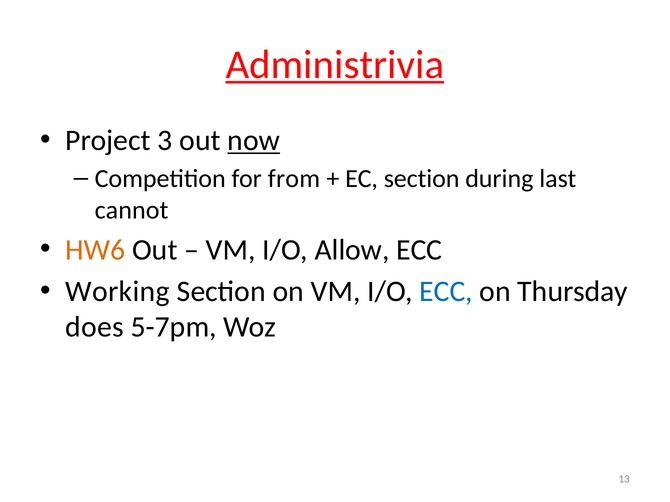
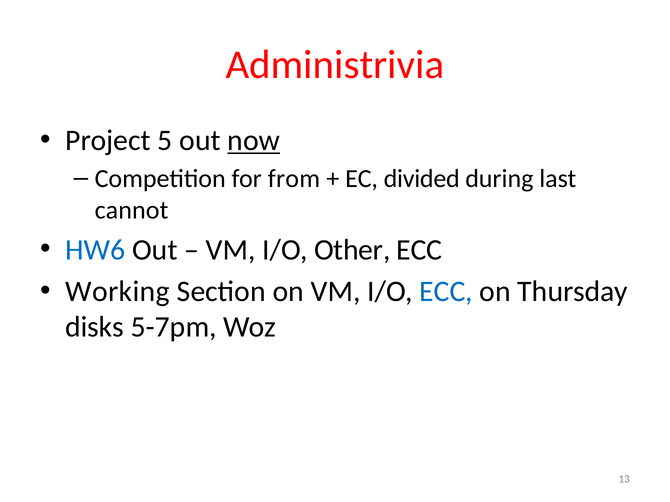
Administrivia underline: present -> none
3: 3 -> 5
EC section: section -> divided
HW6 colour: orange -> blue
Allow: Allow -> Other
does: does -> disks
